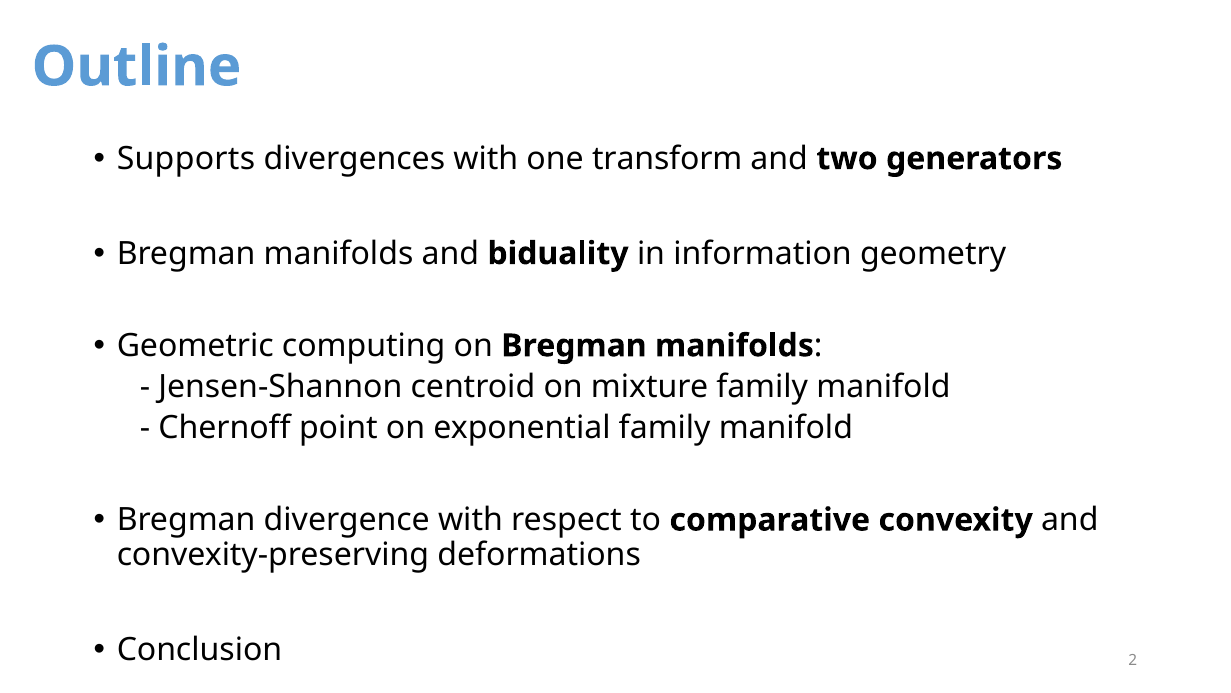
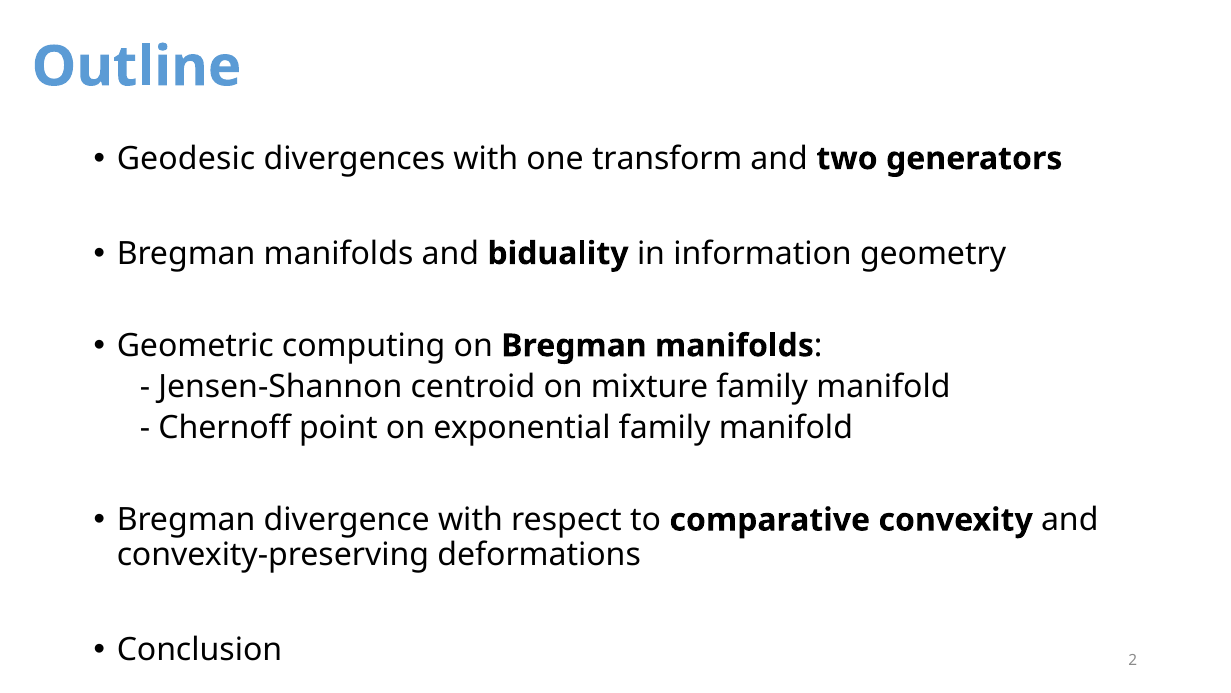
Supports: Supports -> Geodesic
